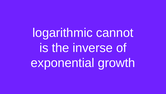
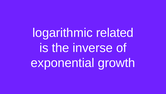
cannot: cannot -> related
